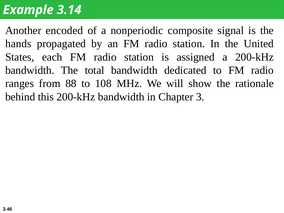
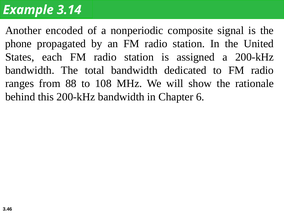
hands: hands -> phone
3: 3 -> 6
